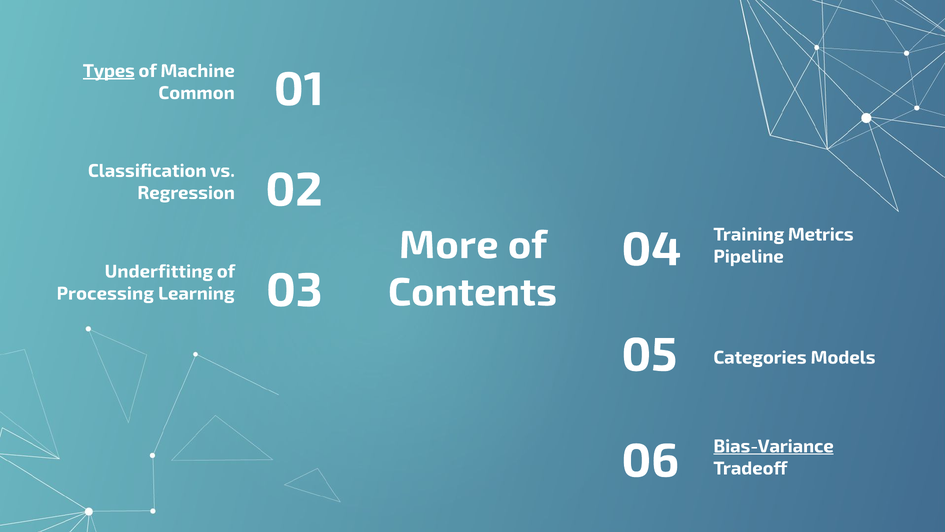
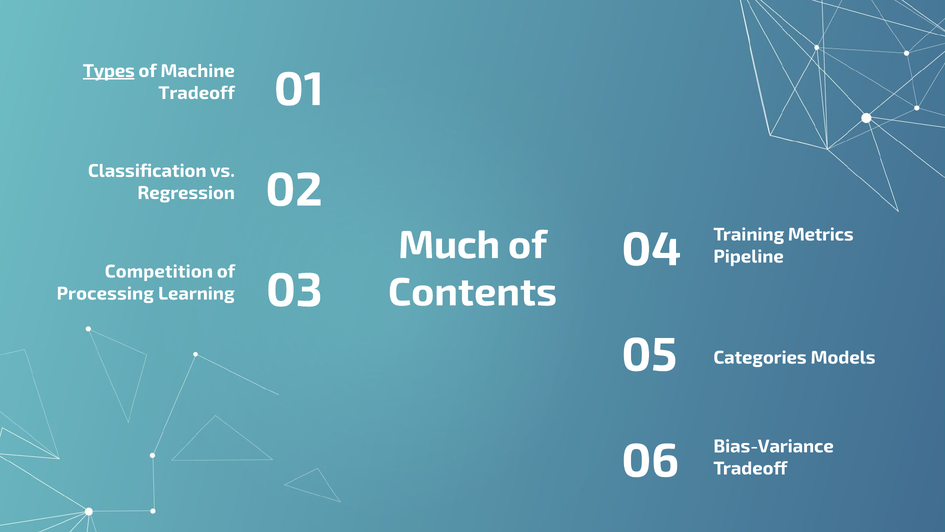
Common at (197, 93): Common -> Tradeoff
More: More -> Much
Underfitting: Underfitting -> Competition
Bias-Variance underline: present -> none
